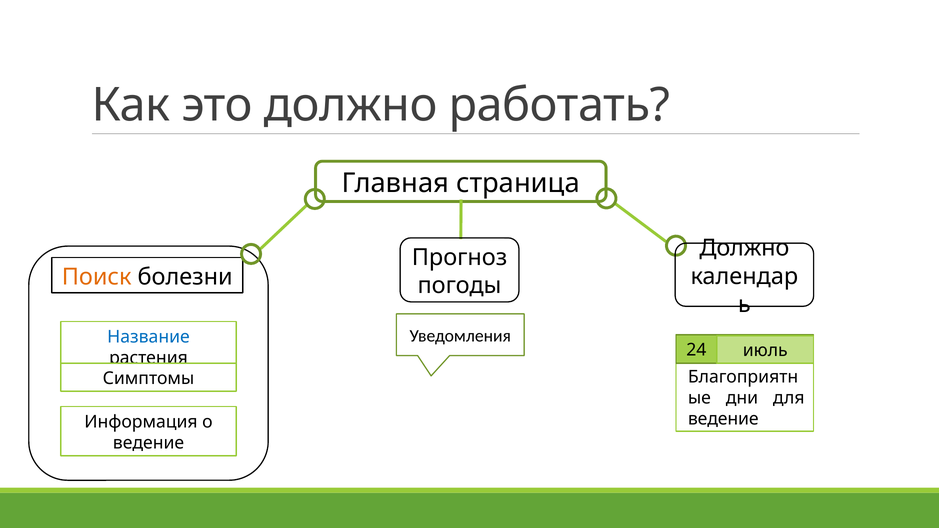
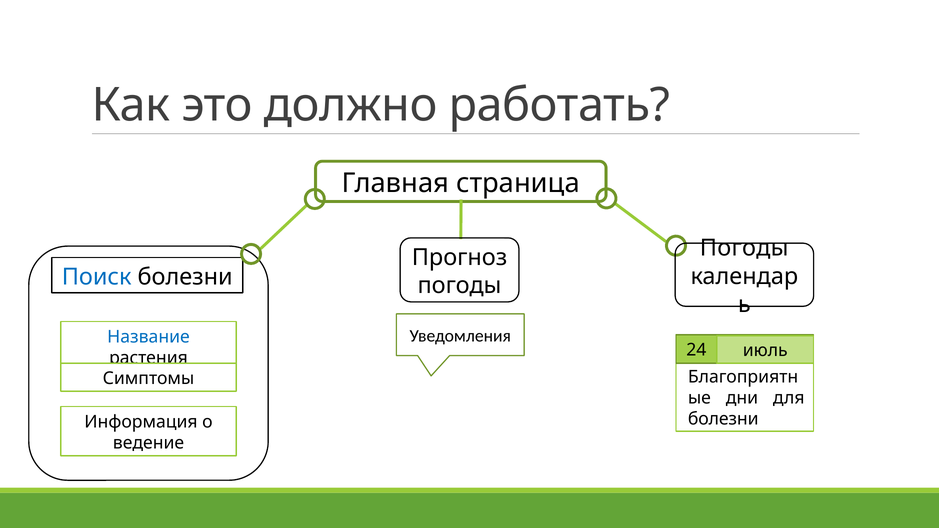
Должно at (744, 248): Должно -> Погоды
Поиск colour: orange -> blue
ведение at (723, 419): ведение -> болезни
